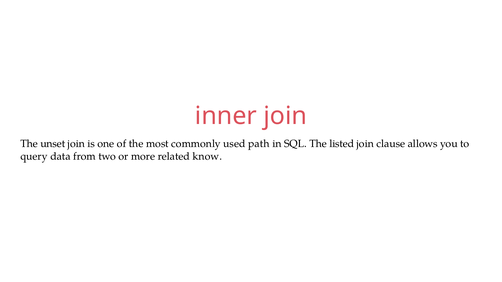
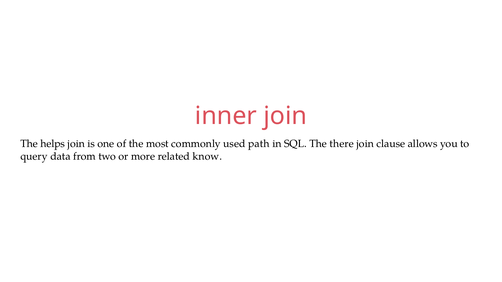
unset: unset -> helps
listed: listed -> there
